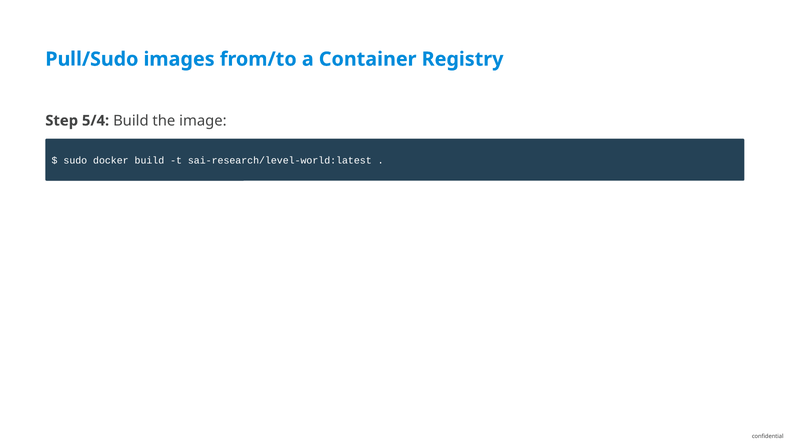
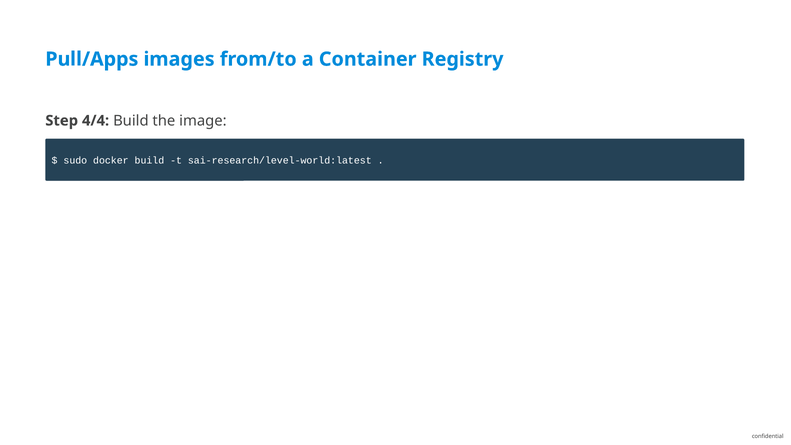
Pull/Sudo: Pull/Sudo -> Pull/Apps
5/4: 5/4 -> 4/4
